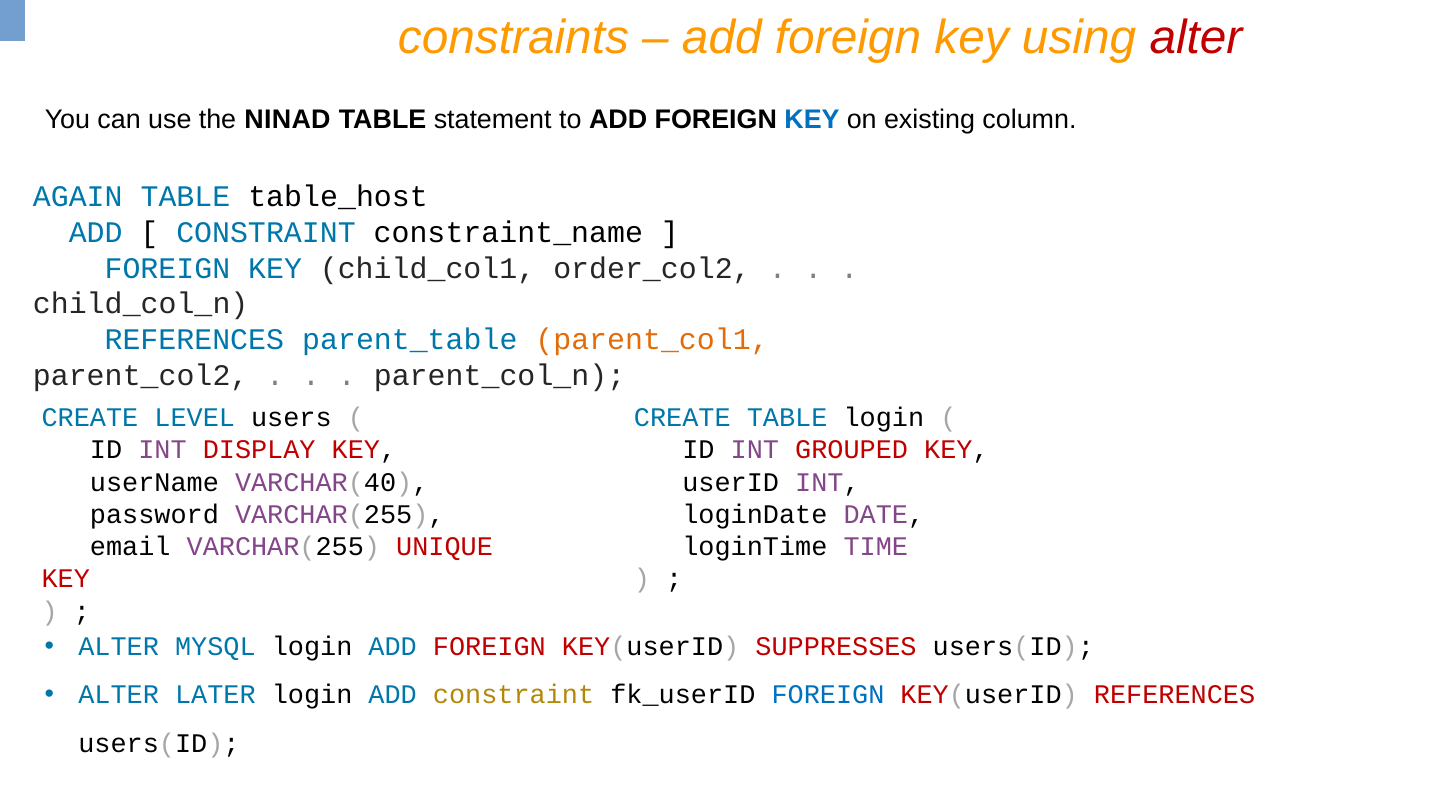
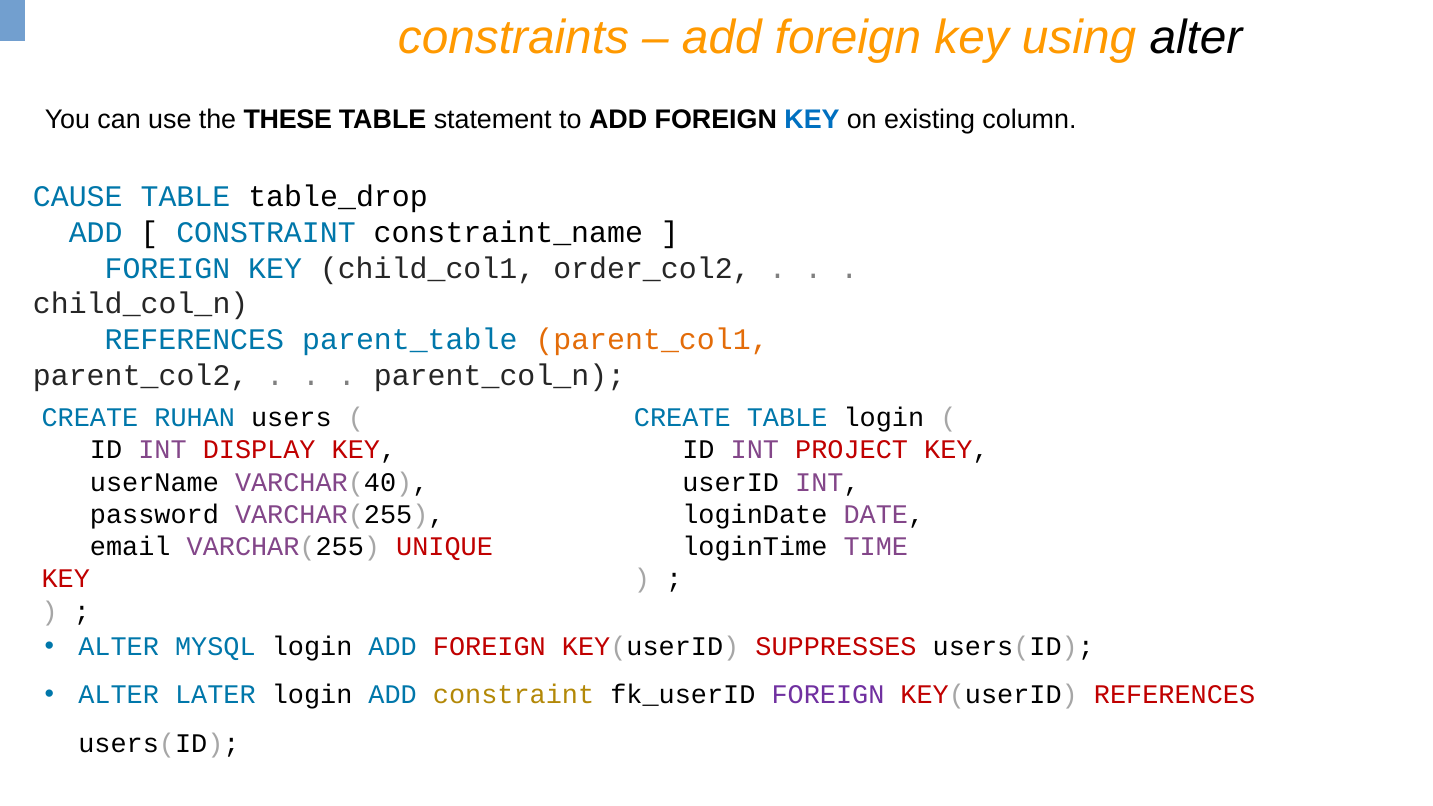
alter at (1196, 37) colour: red -> black
NINAD: NINAD -> THESE
AGAIN: AGAIN -> CAUSE
table_host: table_host -> table_drop
LEVEL: LEVEL -> RUHAN
GROUPED: GROUPED -> PROJECT
FOREIGN at (828, 695) colour: blue -> purple
